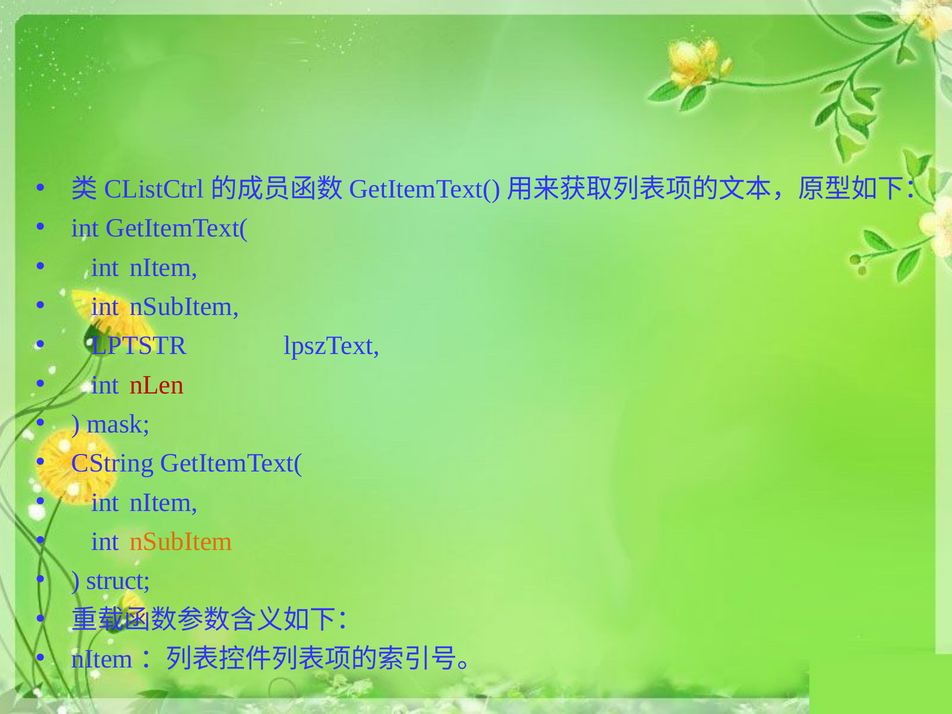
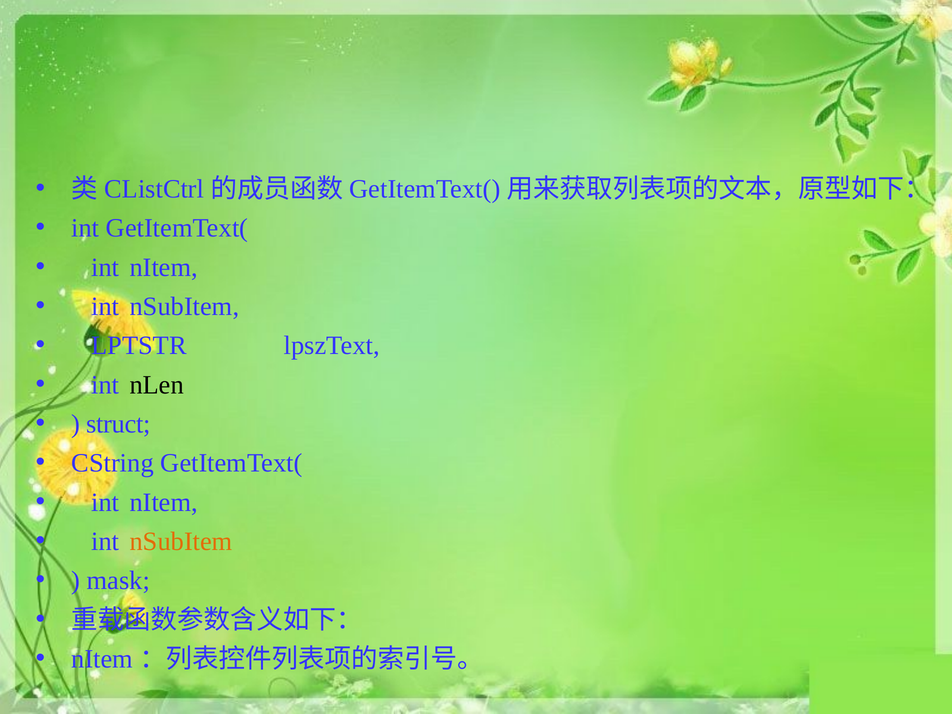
nLen colour: red -> black
mask: mask -> struct
struct: struct -> mask
